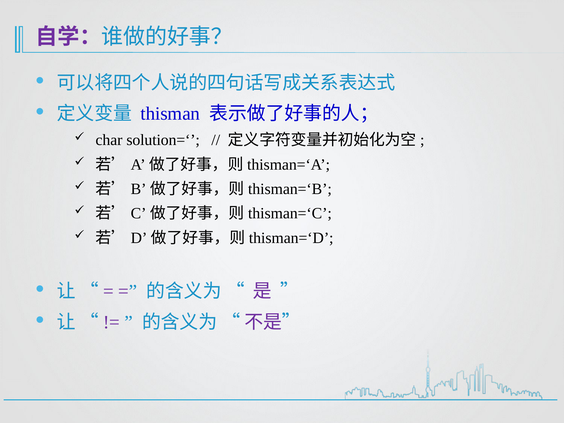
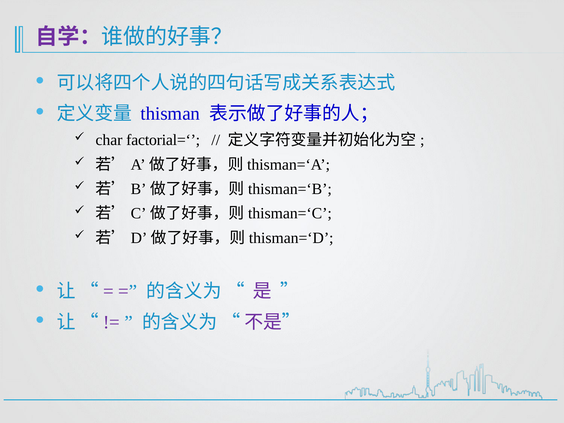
solution=‘: solution=‘ -> factorial=‘
